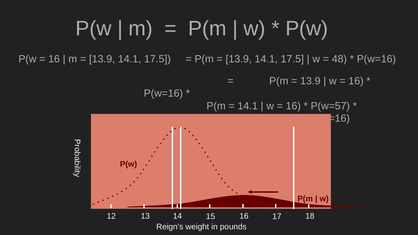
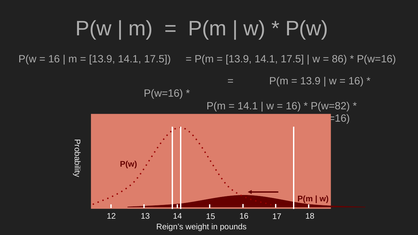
48: 48 -> 86
P(w=57: P(w=57 -> P(w=82
